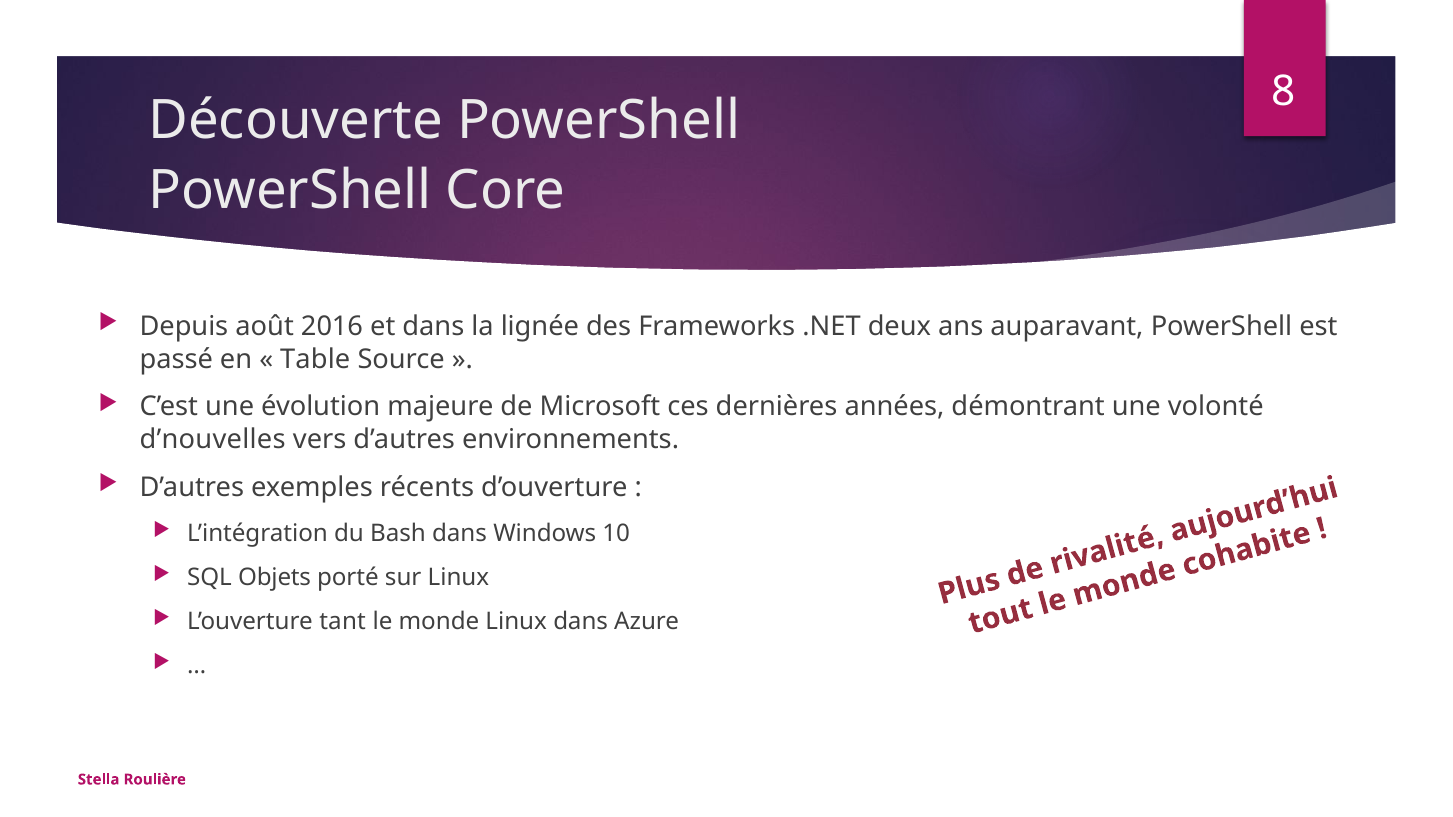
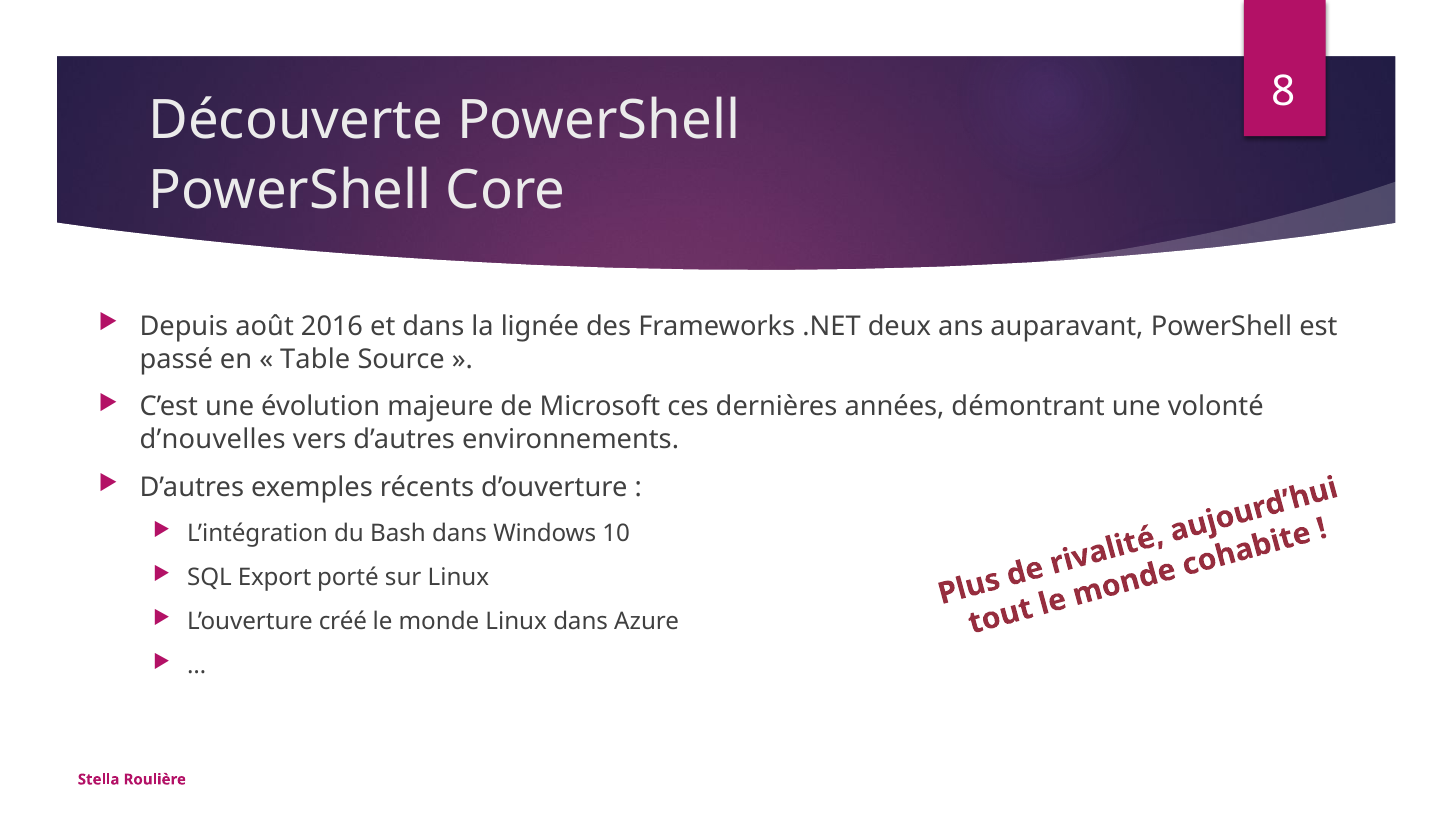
Objets: Objets -> Export
tant: tant -> créé
